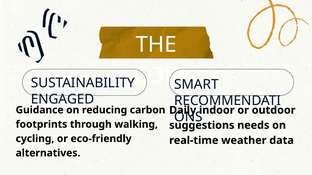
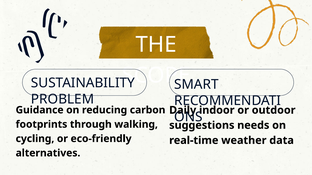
ENGAGED: ENGAGED -> PROBLEM
